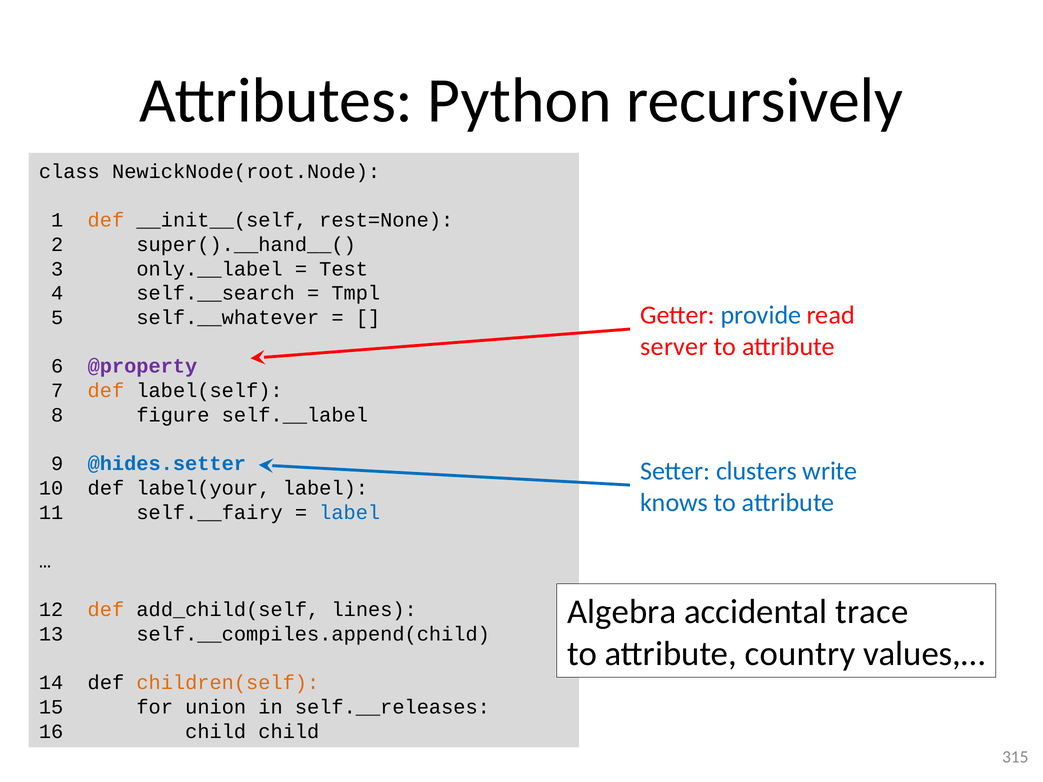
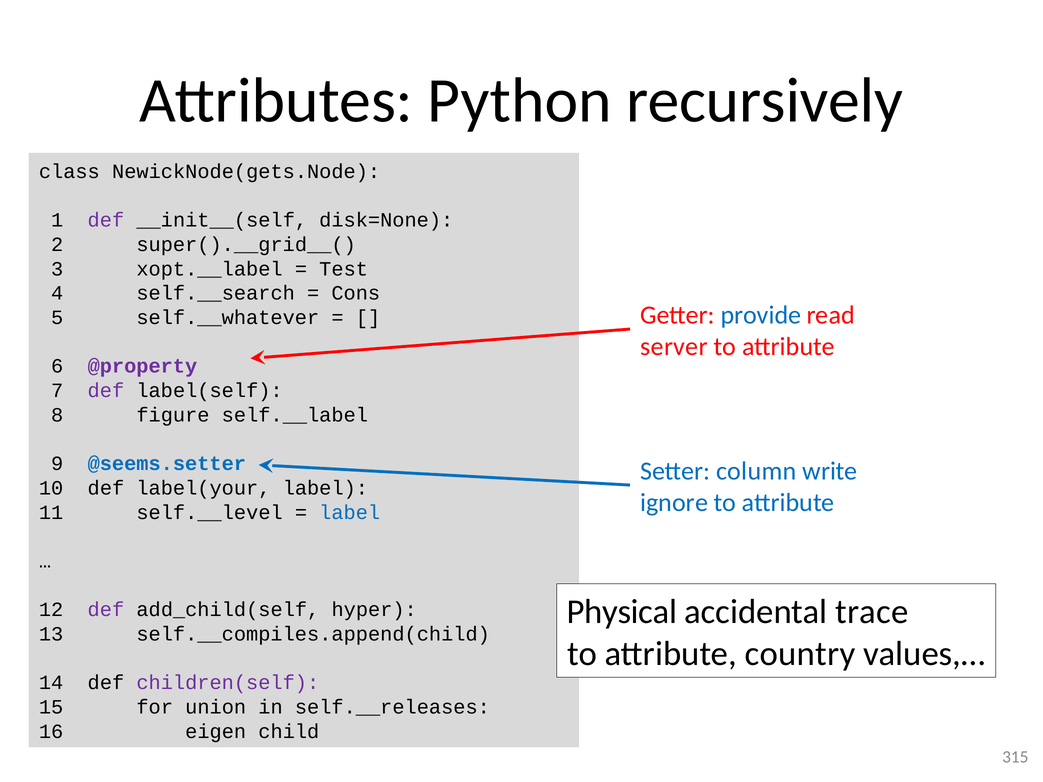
NewickNode(root.Node: NewickNode(root.Node -> NewickNode(gets.Node
def at (106, 220) colour: orange -> purple
rest=None: rest=None -> disk=None
super().__hand__(: super().__hand__( -> super().__grid__(
only.__label: only.__label -> xopt.__label
Tmpl: Tmpl -> Cons
def at (106, 391) colour: orange -> purple
@hides.setter: @hides.setter -> @seems.setter
clusters: clusters -> column
knows: knows -> ignore
self.__fairy: self.__fairy -> self.__level
Algebra: Algebra -> Physical
def at (106, 610) colour: orange -> purple
lines: lines -> hyper
children(self colour: orange -> purple
16 child: child -> eigen
